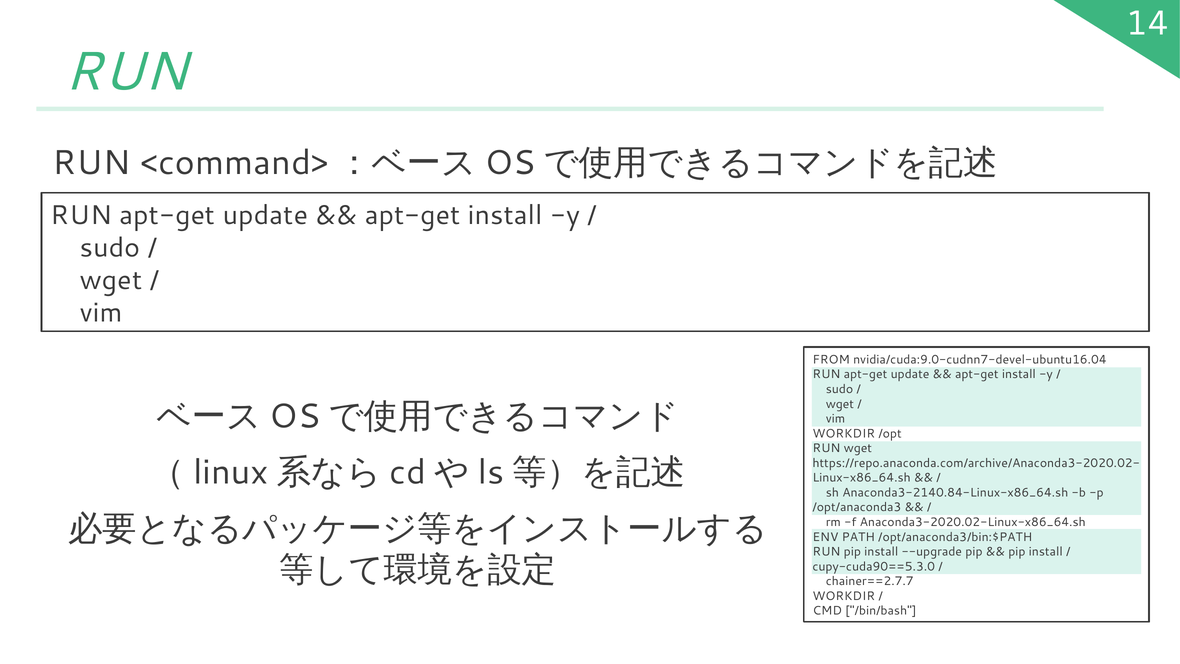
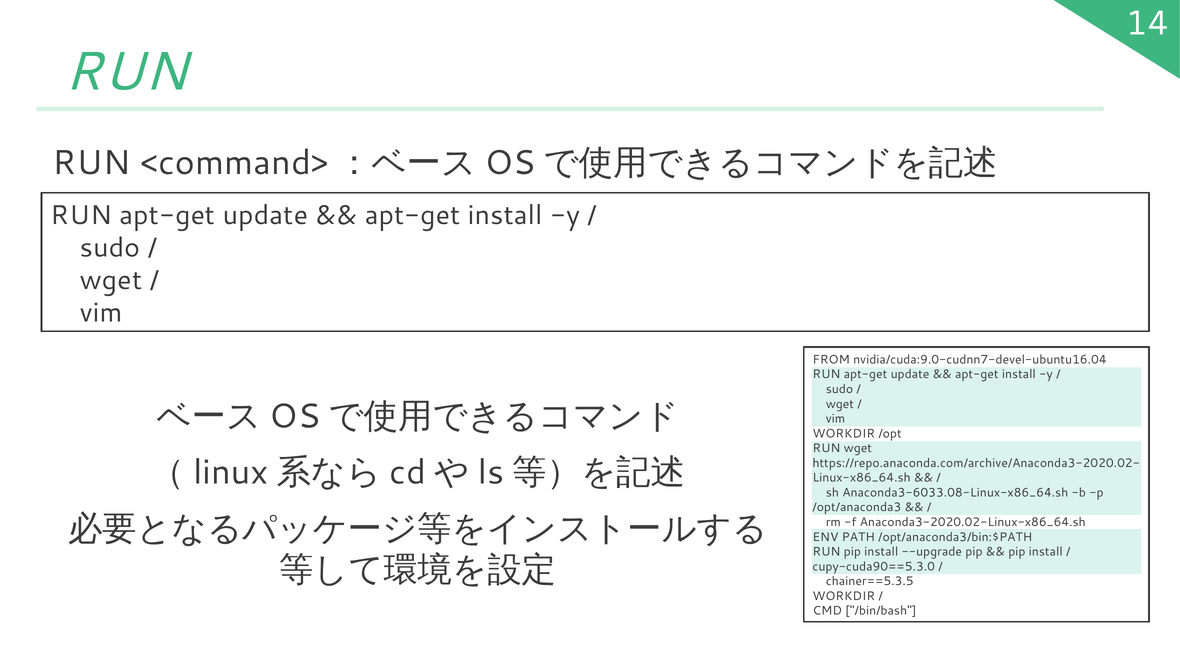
Anaconda3-2140.84-Linux-x86_64.sh: Anaconda3-2140.84-Linux-x86_64.sh -> Anaconda3-6033.08-Linux-x86_64.sh
chainer==2.7.7: chainer==2.7.7 -> chainer==5.3.5
